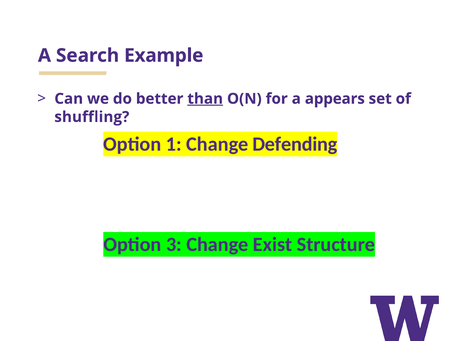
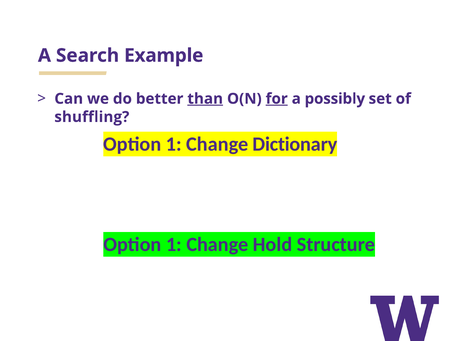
for underline: none -> present
appears: appears -> possibly
Defending: Defending -> Dictionary
3 at (174, 245): 3 -> 1
Exist: Exist -> Hold
